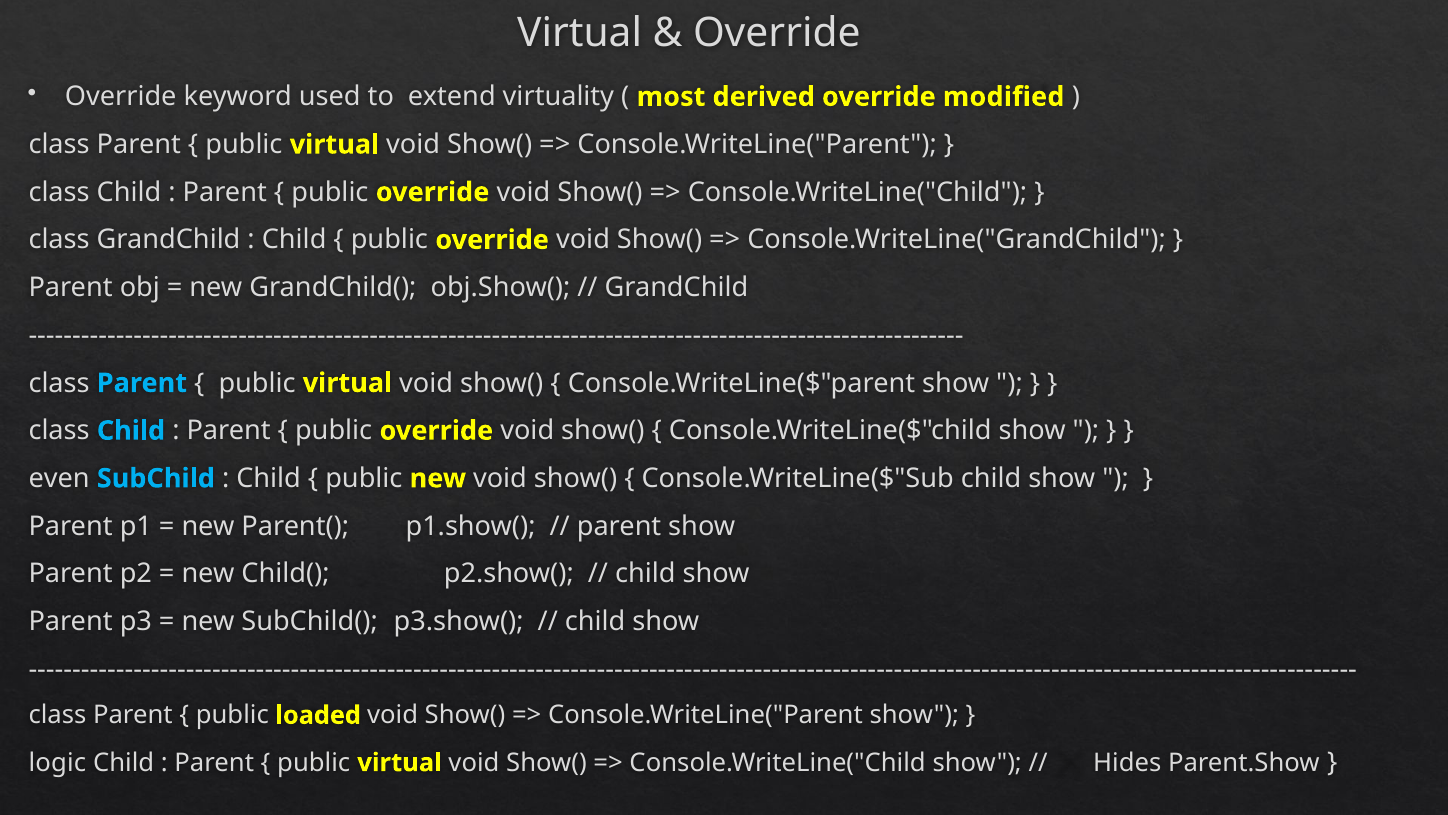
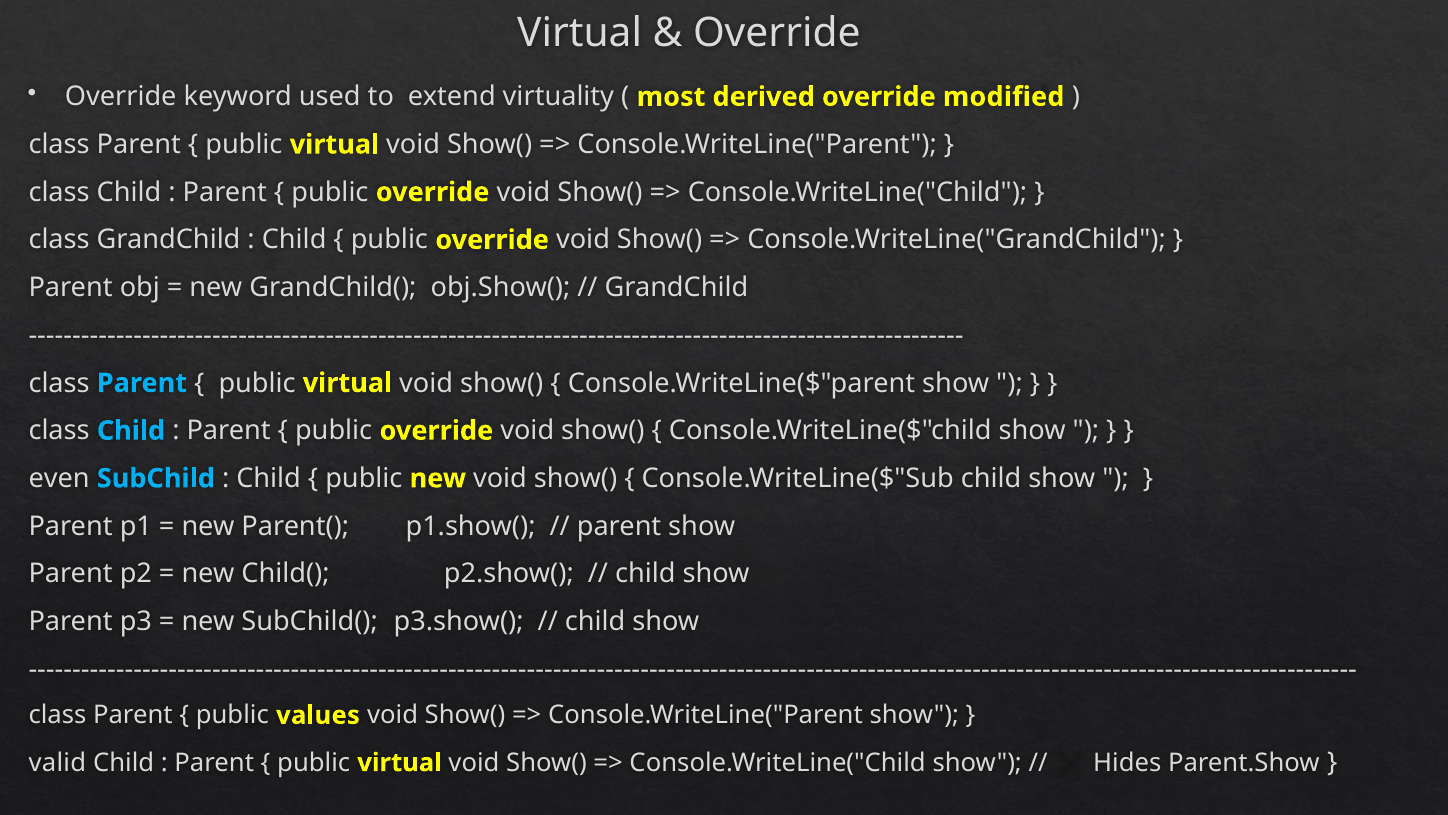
loaded: loaded -> values
logic: logic -> valid
